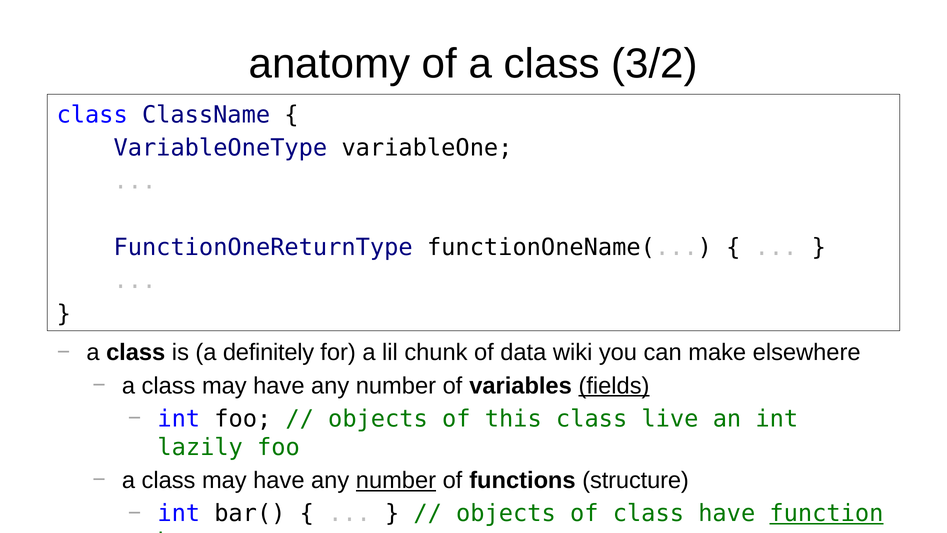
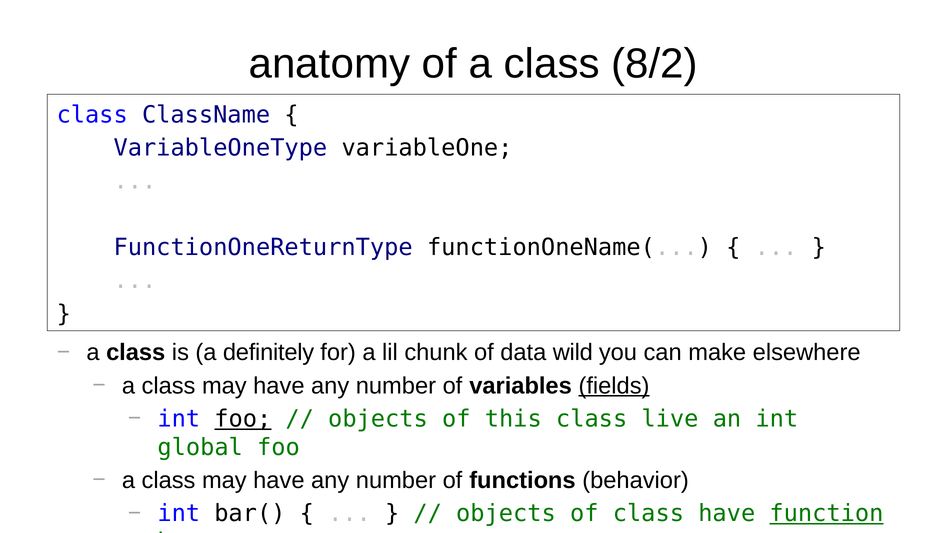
3/2: 3/2 -> 8/2
wiki: wiki -> wild
foo at (243, 419) underline: none -> present
lazily: lazily -> global
number at (396, 480) underline: present -> none
structure: structure -> behavior
